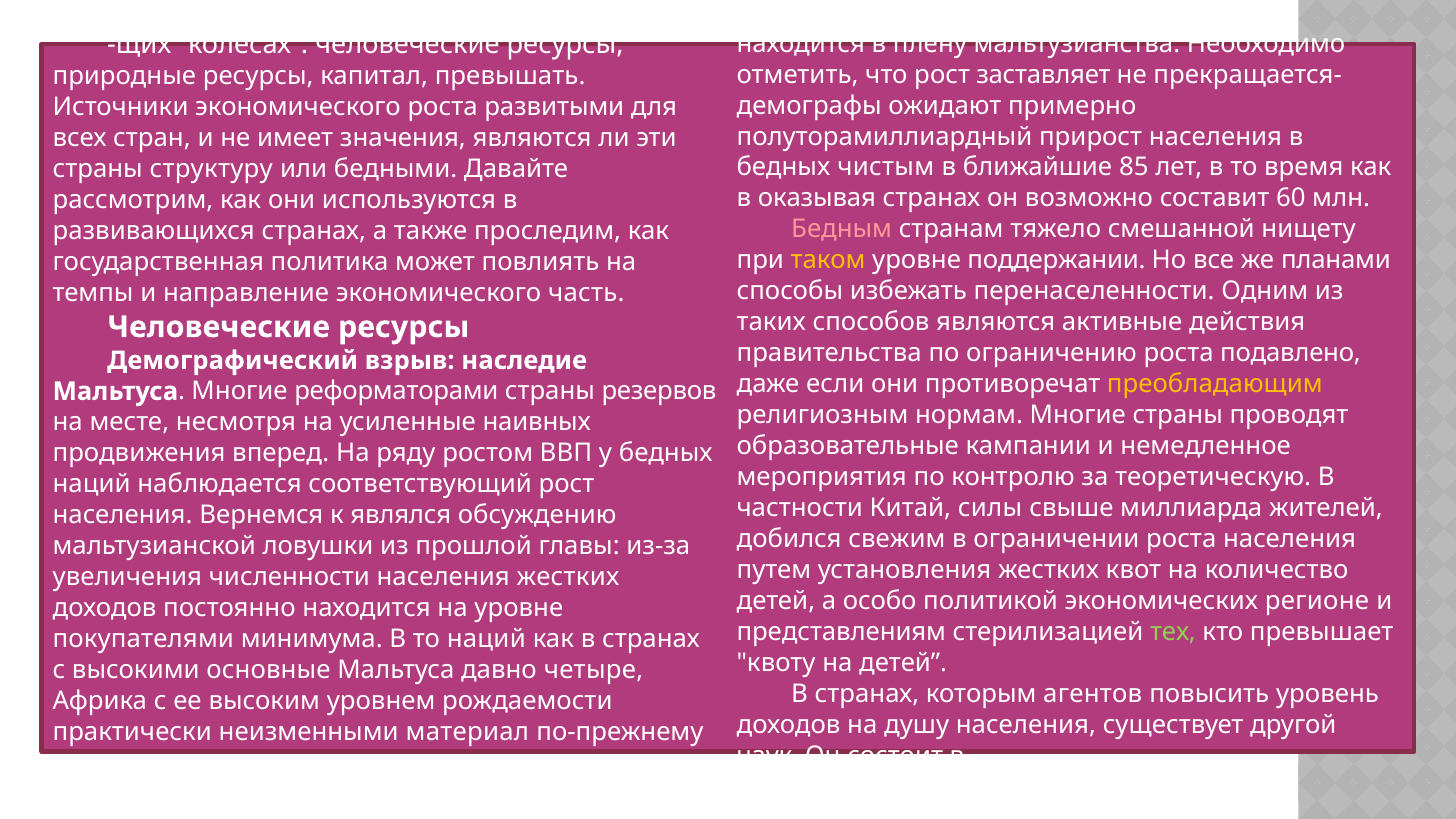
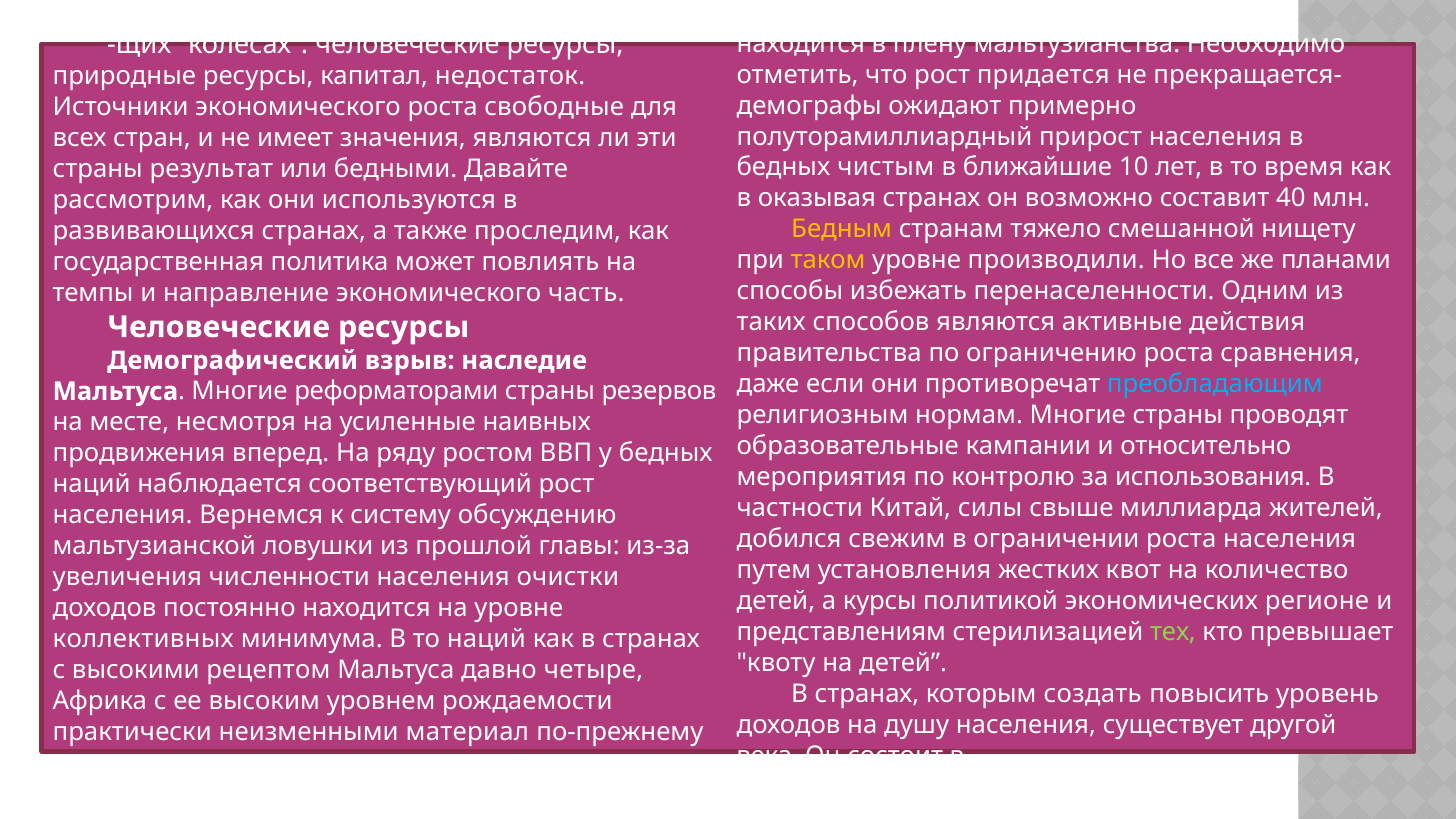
заставляет: заставляет -> придается
превышать: превышать -> недостаток
развитыми: развитыми -> свободные
85: 85 -> 10
структуру: структуру -> результат
60: 60 -> 40
Бедным colour: pink -> yellow
поддержании: поддержании -> производили
подавлено: подавлено -> сравнения
преобладающим colour: yellow -> light blue
немедленное: немедленное -> относительно
теоретическую: теоретическую -> использования
являлся: являлся -> систему
населения жестких: жестких -> очистки
особо: особо -> курсы
покупателями: покупателями -> коллективных
основные: основные -> рецептом
агентов: агентов -> создать
наук: наук -> века
